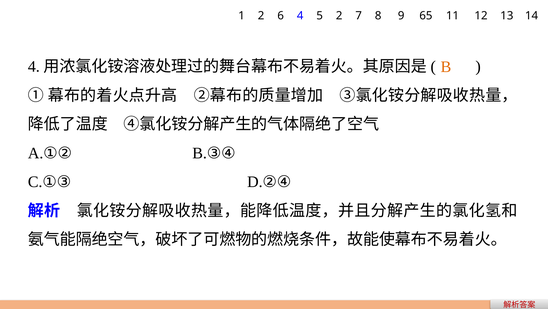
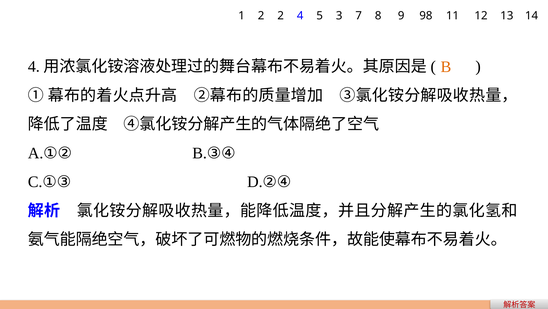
2 6: 6 -> 2
5 2: 2 -> 3
65: 65 -> 98
